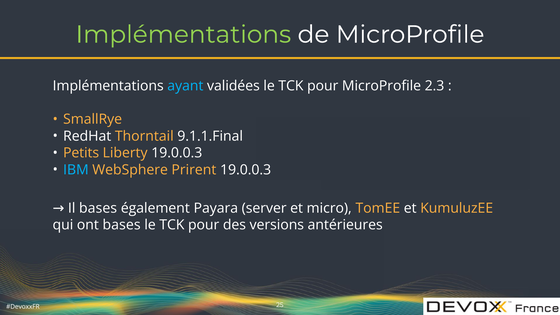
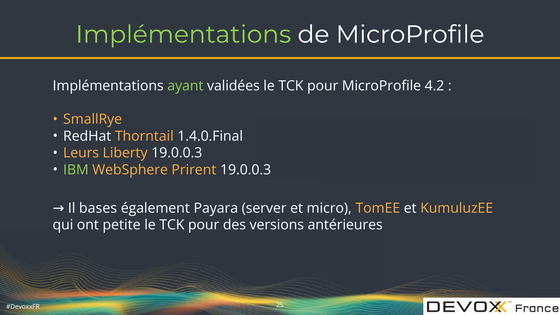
ayant colour: light blue -> light green
2.3: 2.3 -> 4.2
9.1.1.Final: 9.1.1.Final -> 1.4.0.Final
Petits: Petits -> Leurs
IBM colour: light blue -> light green
ont bases: bases -> petite
